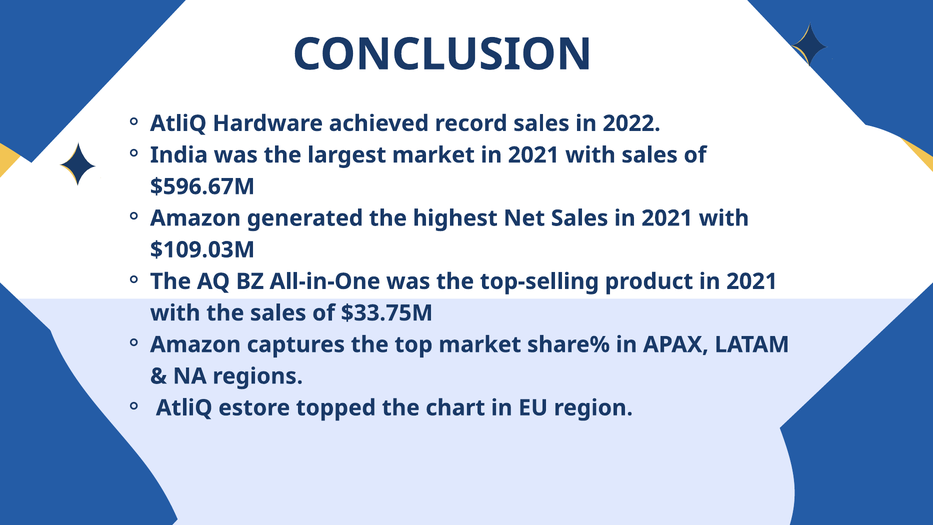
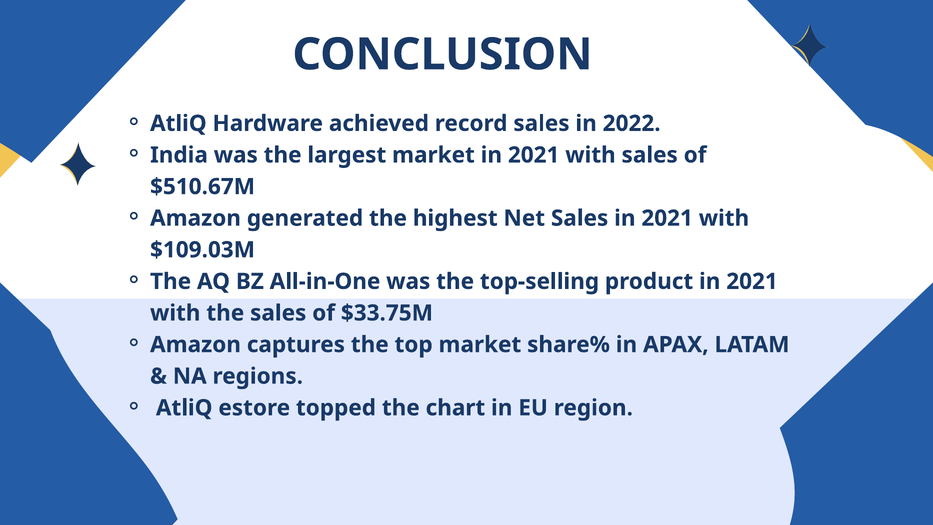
$596.67M: $596.67M -> $510.67M
